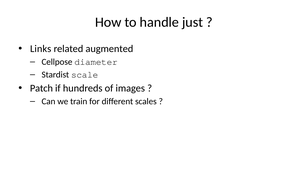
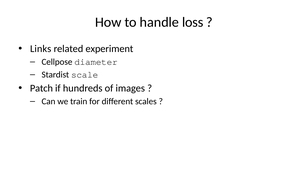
just: just -> loss
augmented: augmented -> experiment
